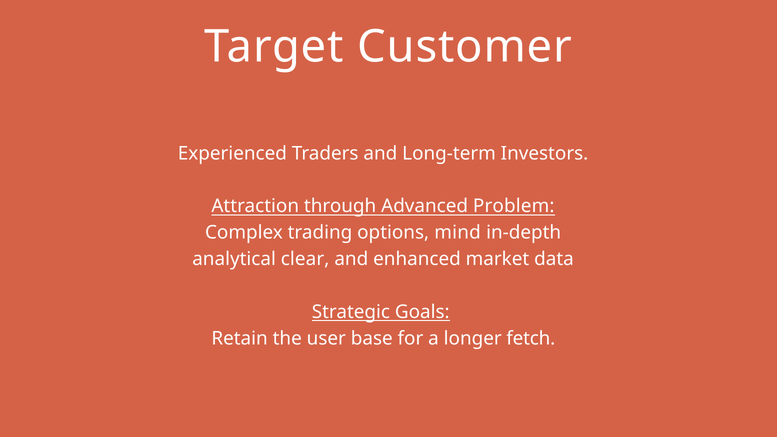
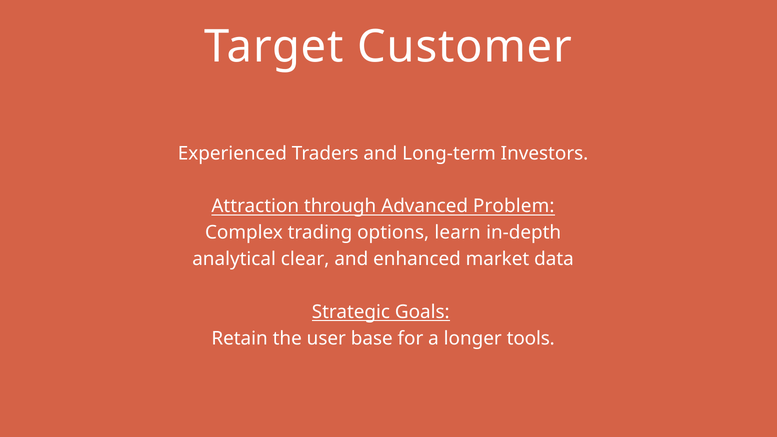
mind: mind -> learn
fetch: fetch -> tools
